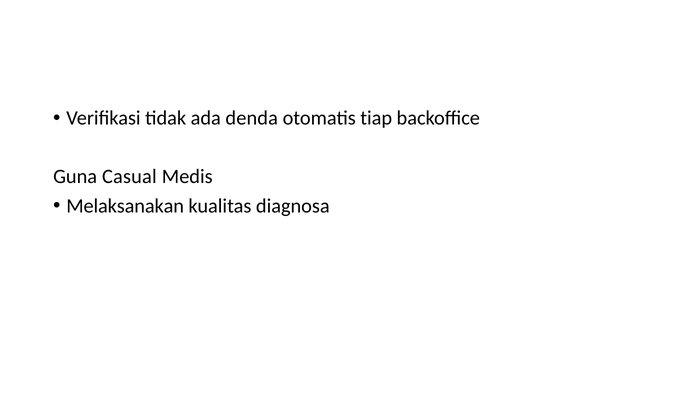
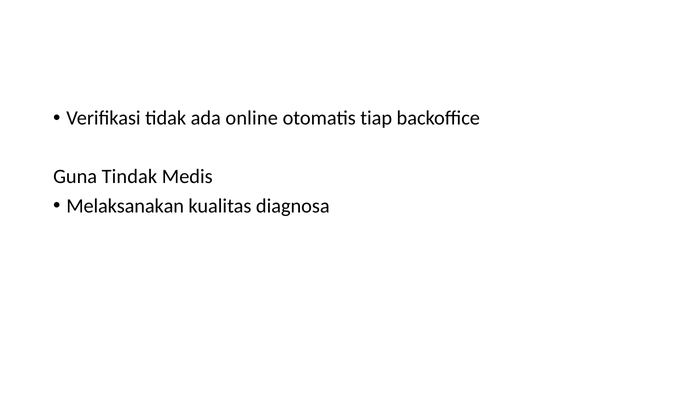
denda: denda -> online
Casual: Casual -> Tindak
